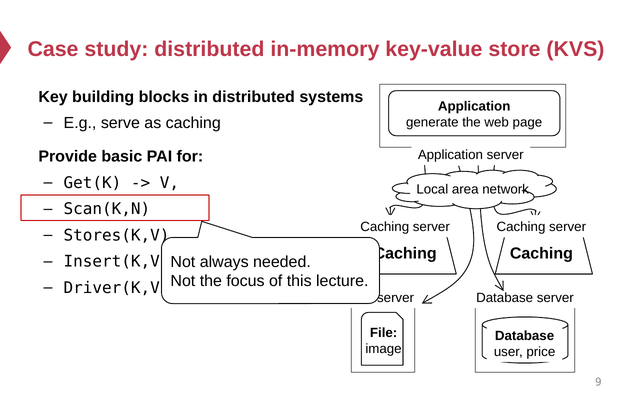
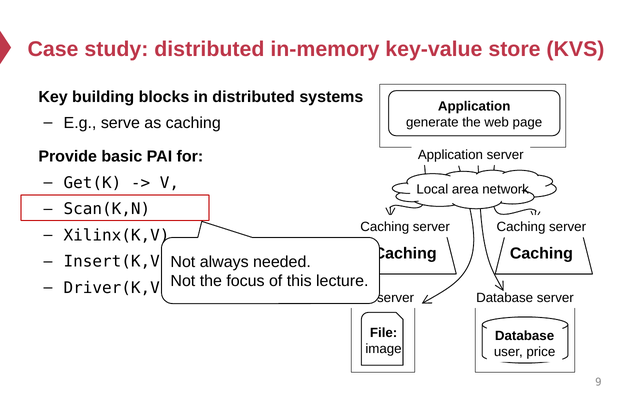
Stores(K,V: Stores(K,V -> Xilinx(K,V
